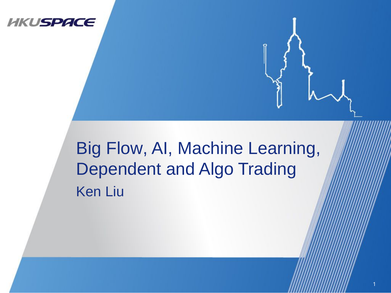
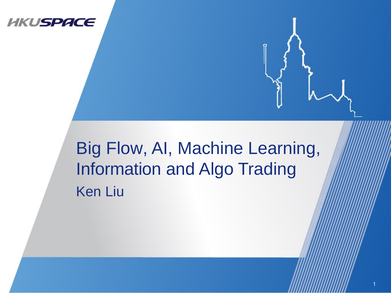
Dependent: Dependent -> Information
